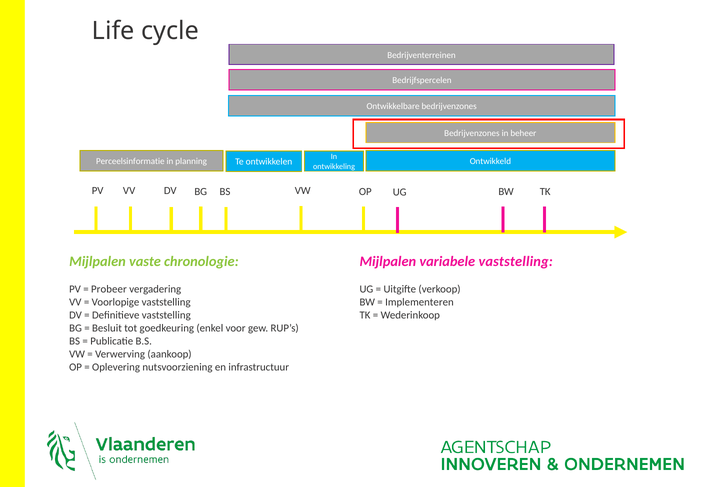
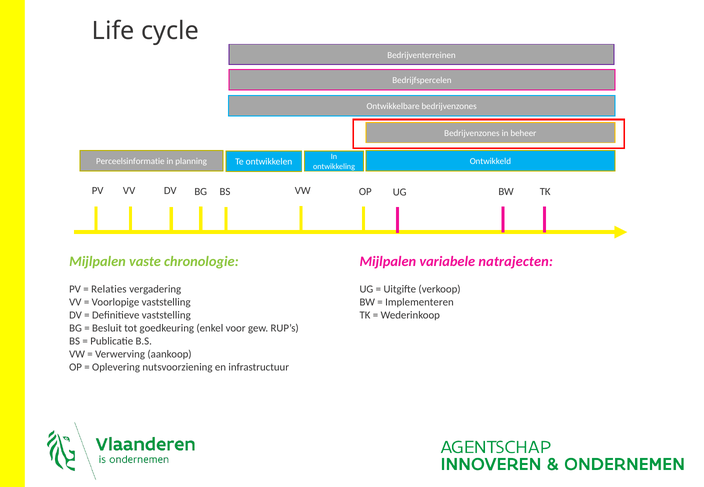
variabele vaststelling: vaststelling -> natrajecten
Probeer: Probeer -> Relaties
